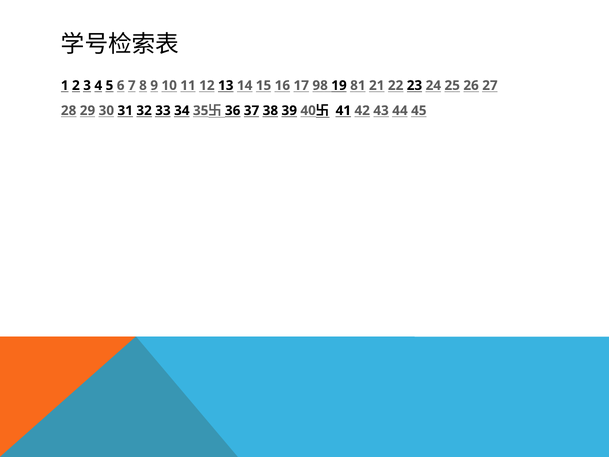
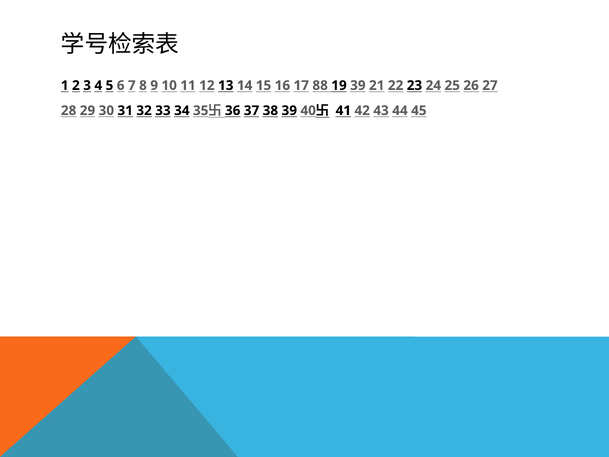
98: 98 -> 88
19 81: 81 -> 39
